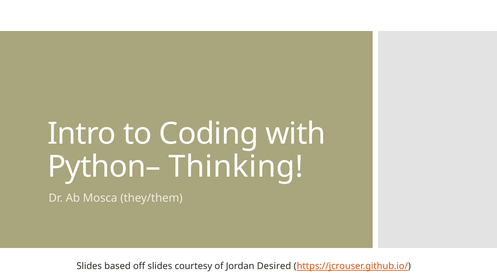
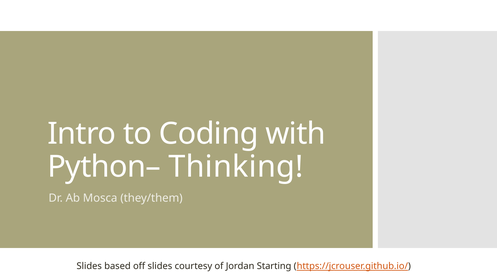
Desired: Desired -> Starting
